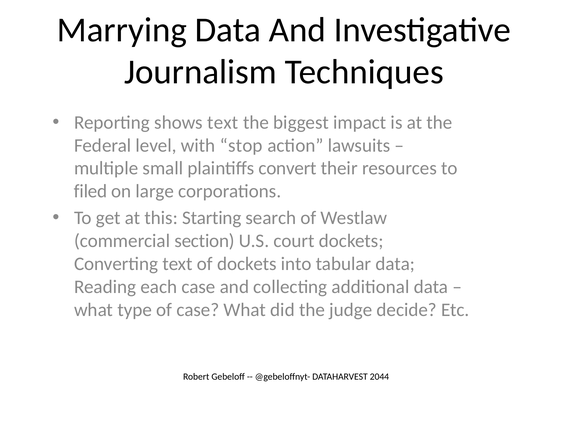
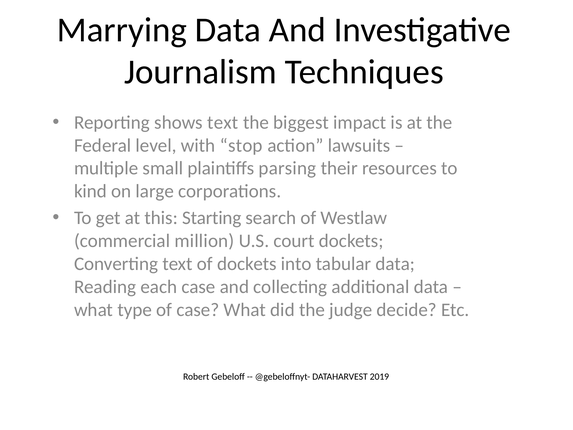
convert: convert -> parsing
filed: filed -> kind
section: section -> million
2044: 2044 -> 2019
